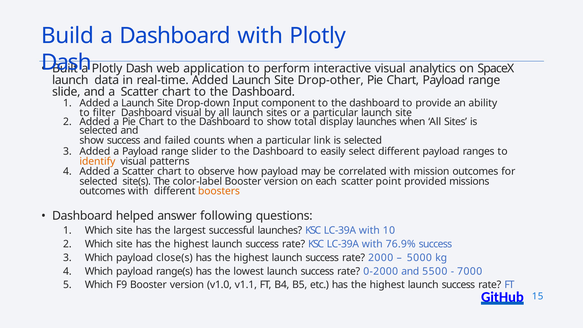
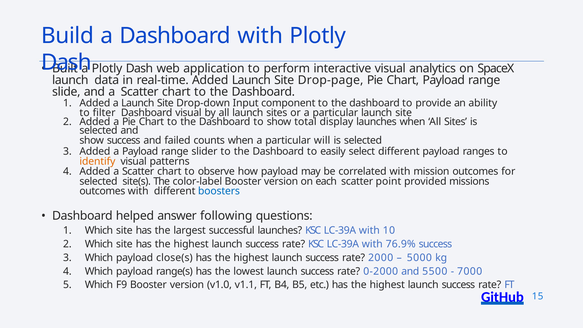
Drop-other: Drop-other -> Drop-page
link: link -> will
boosters colour: orange -> blue
